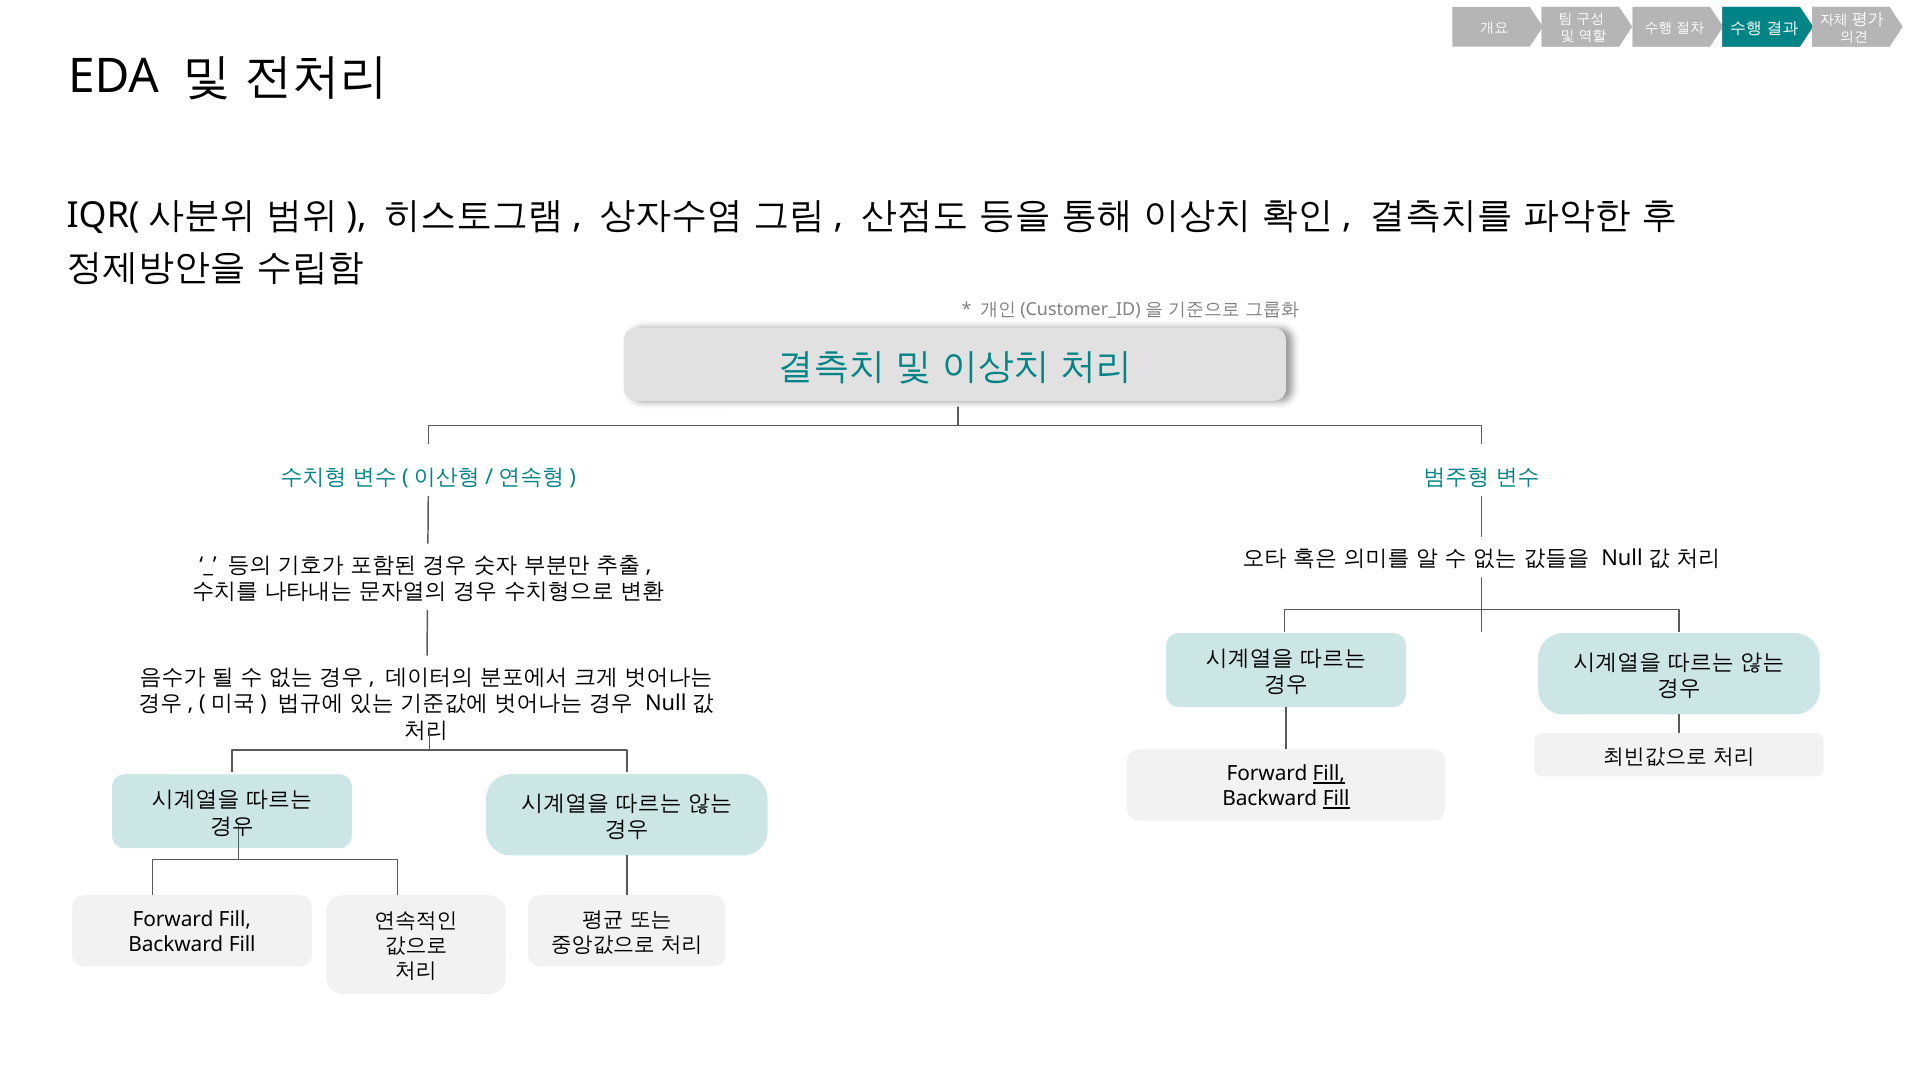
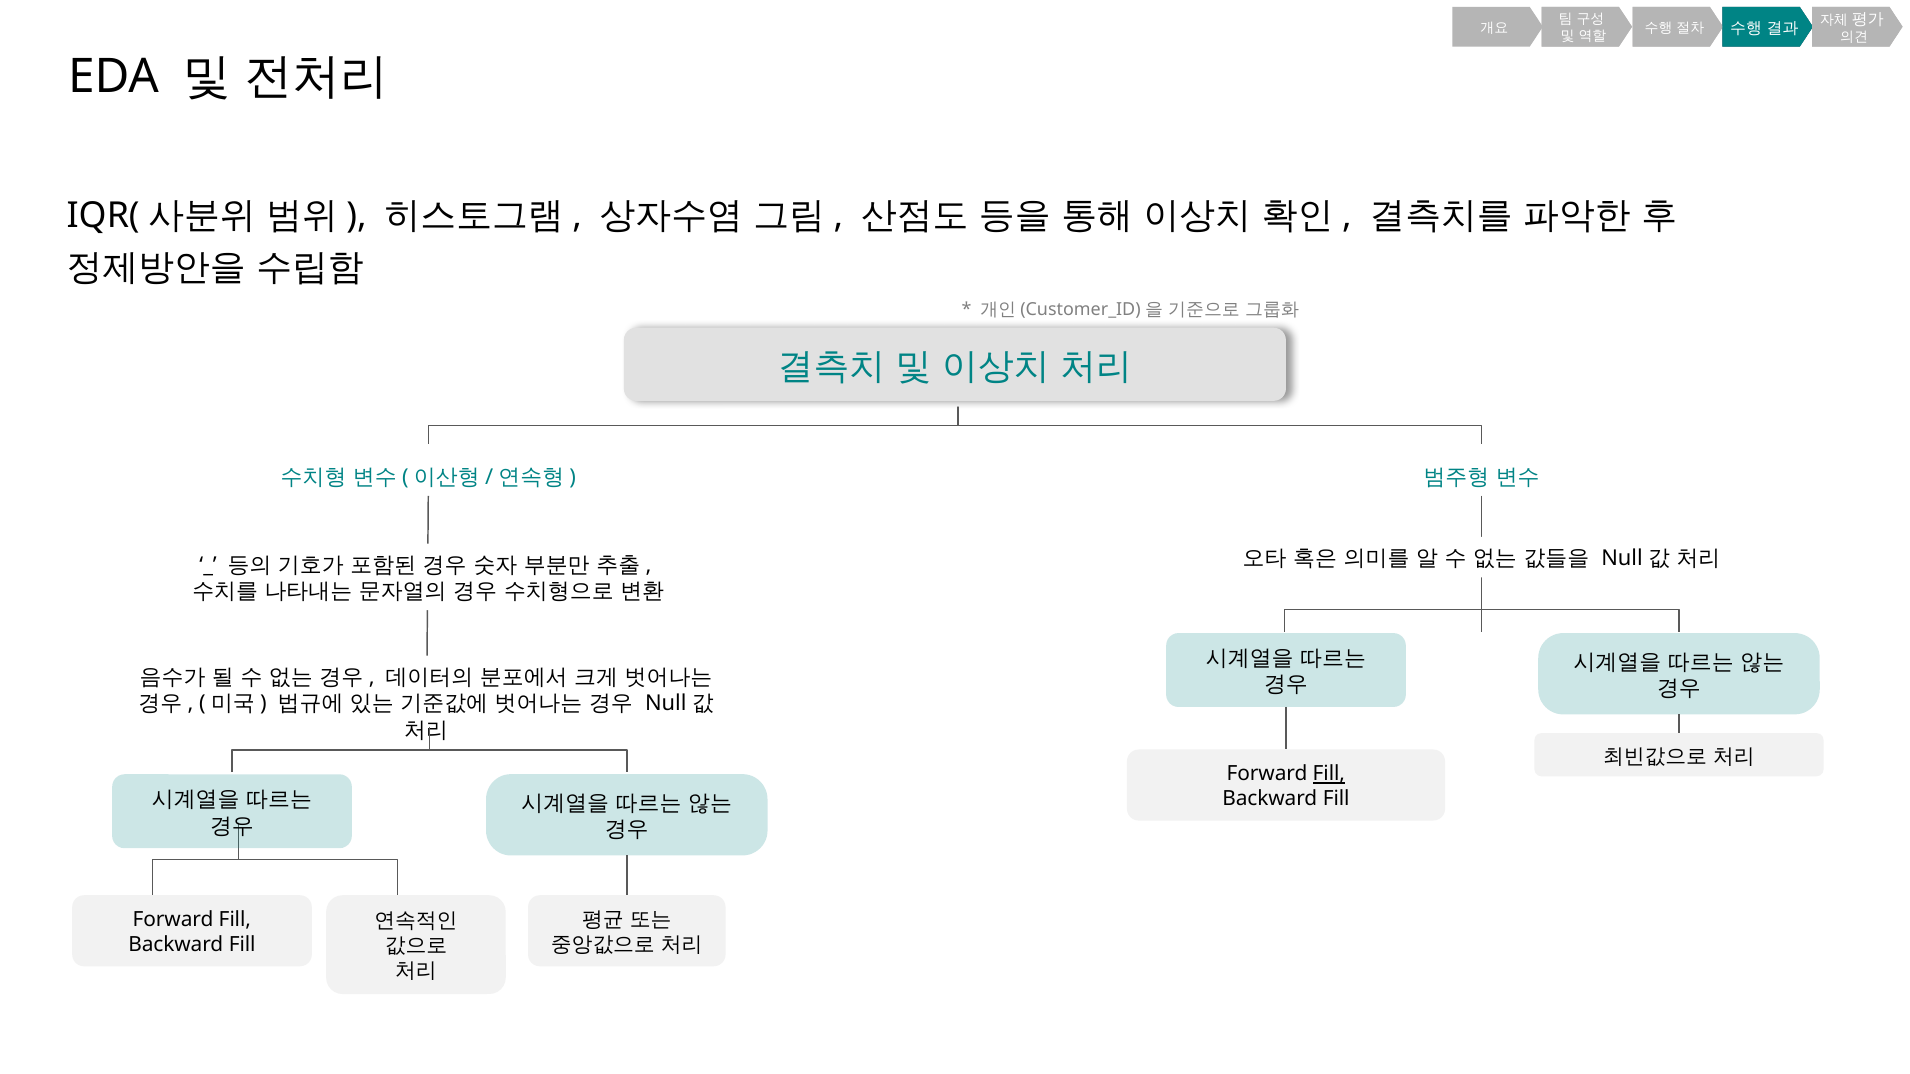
Fill at (1336, 799) underline: present -> none
